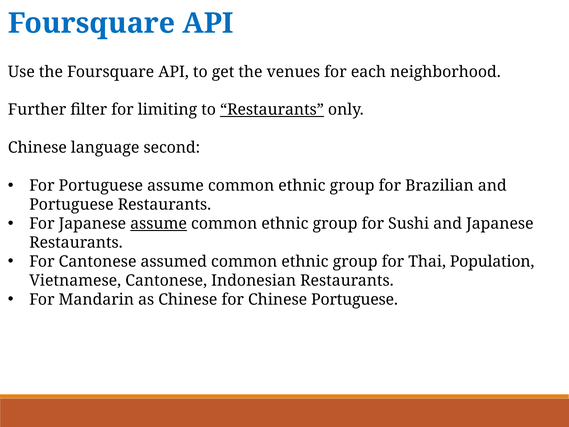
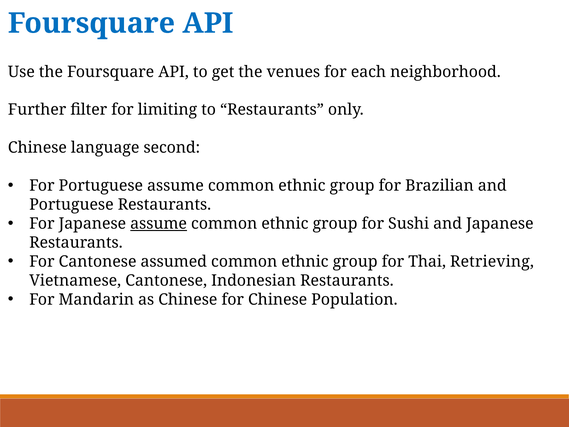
Restaurants at (272, 110) underline: present -> none
Population: Population -> Retrieving
Chinese Portuguese: Portuguese -> Population
